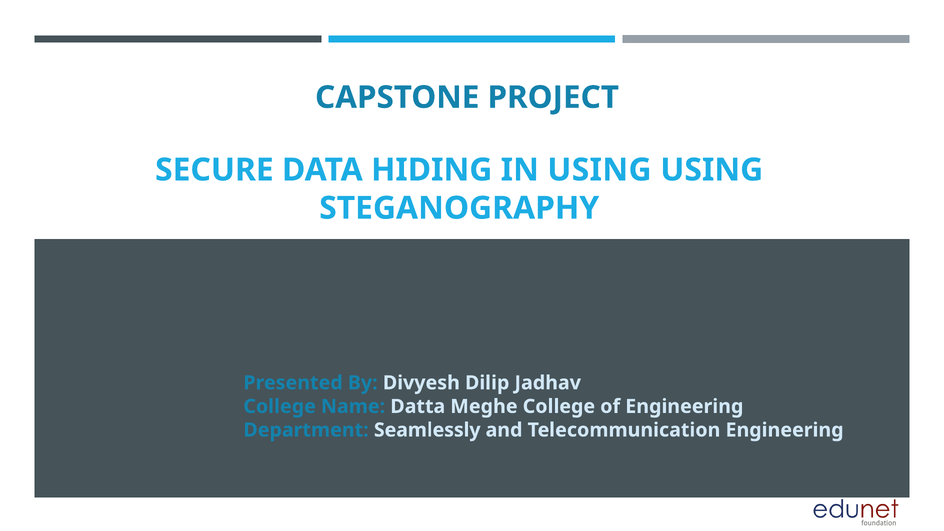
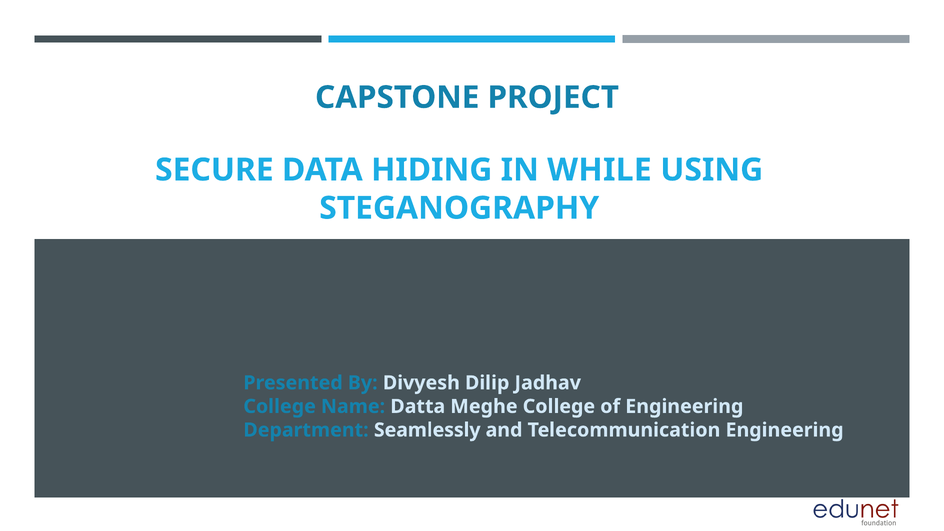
IN USING: USING -> WHILE
